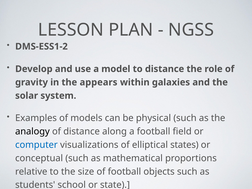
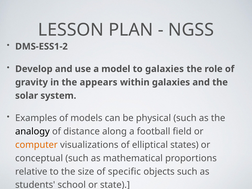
to distance: distance -> galaxies
computer colour: blue -> orange
of football: football -> specific
